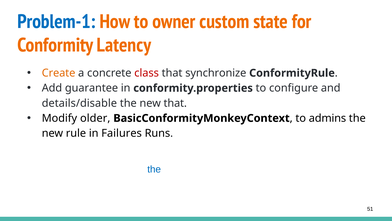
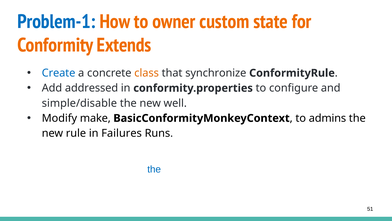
Latency: Latency -> Extends
Create colour: orange -> blue
class colour: red -> orange
guarantee: guarantee -> addressed
details/disable: details/disable -> simple/disable
new that: that -> well
older: older -> make
